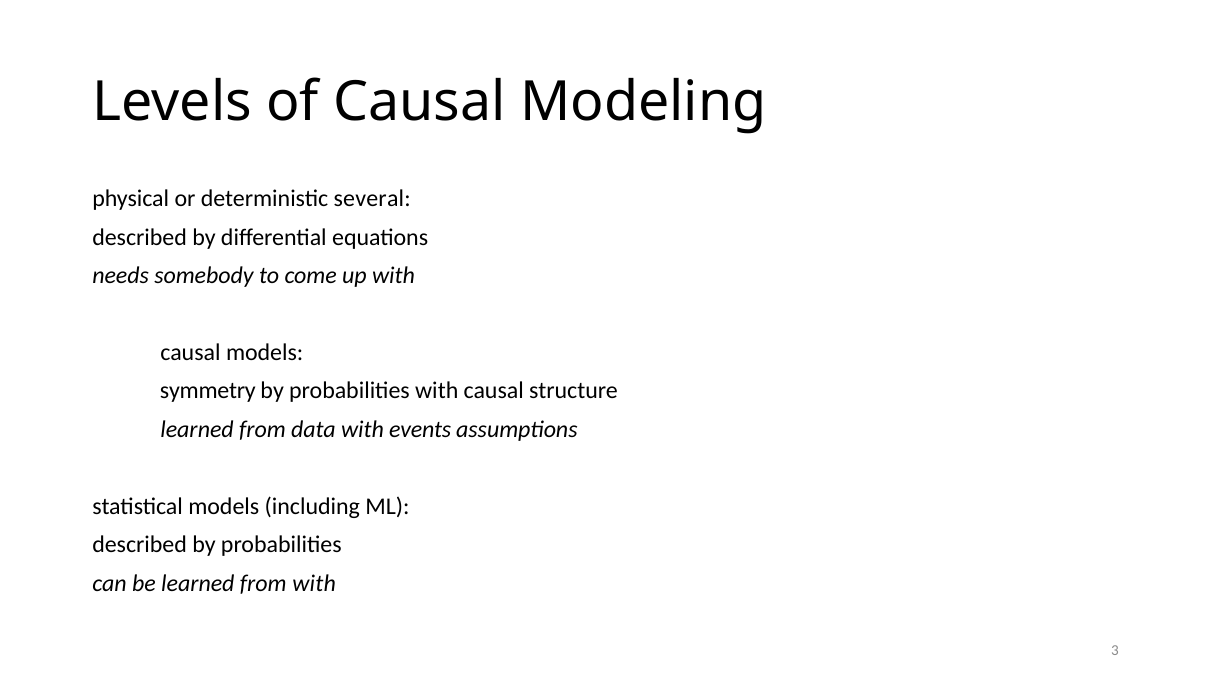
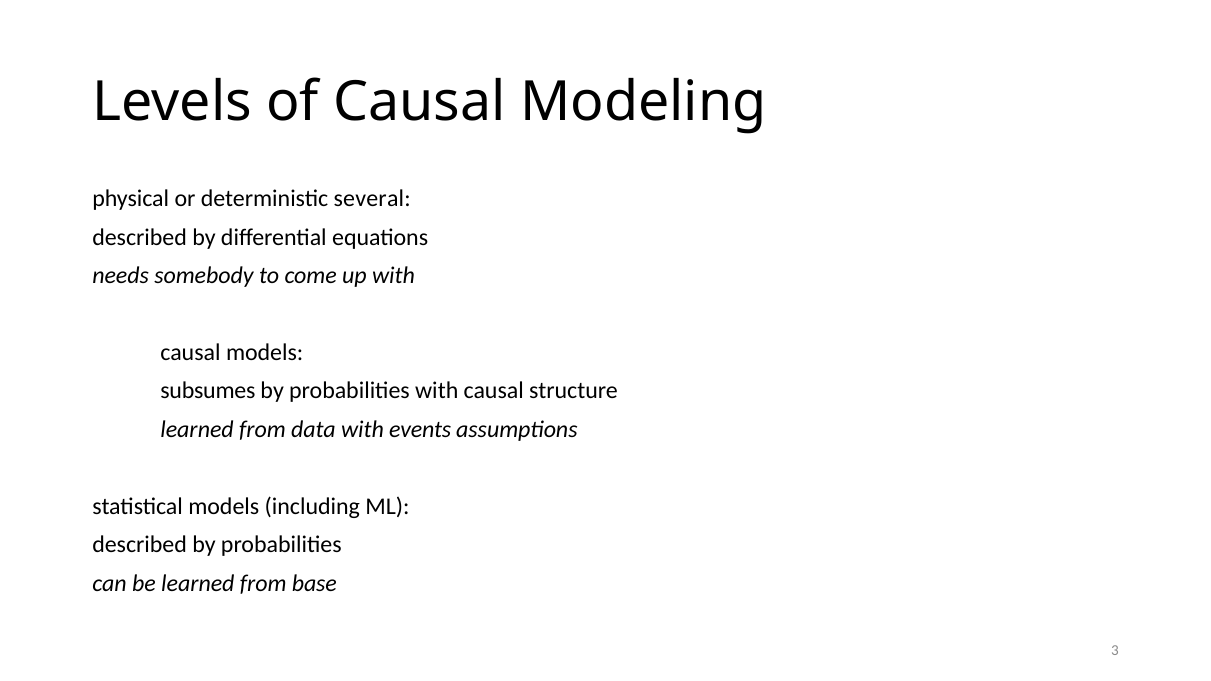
symmetry: symmetry -> subsumes
from with: with -> base
